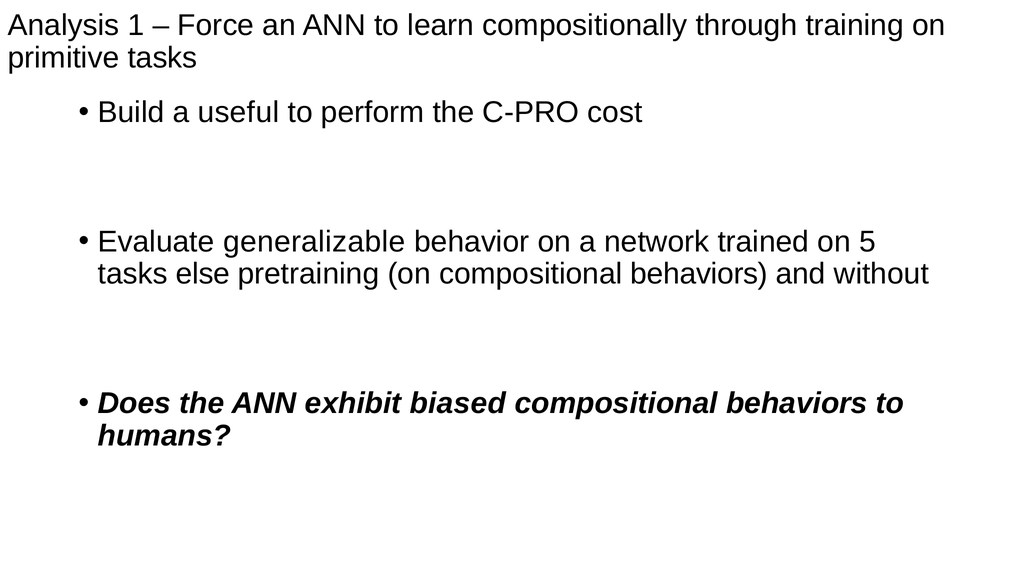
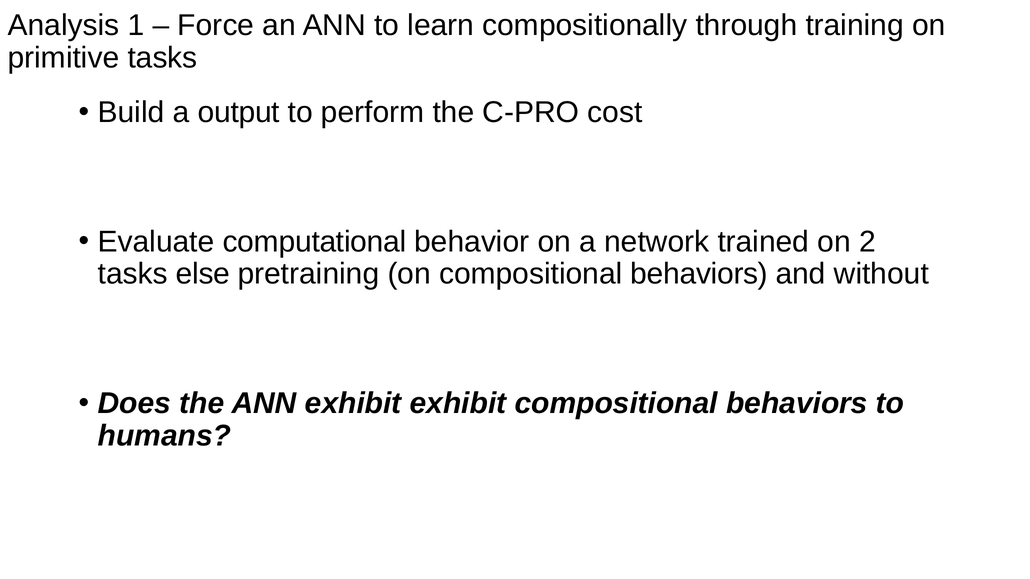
useful: useful -> output
generalizable: generalizable -> computational
5: 5 -> 2
exhibit biased: biased -> exhibit
